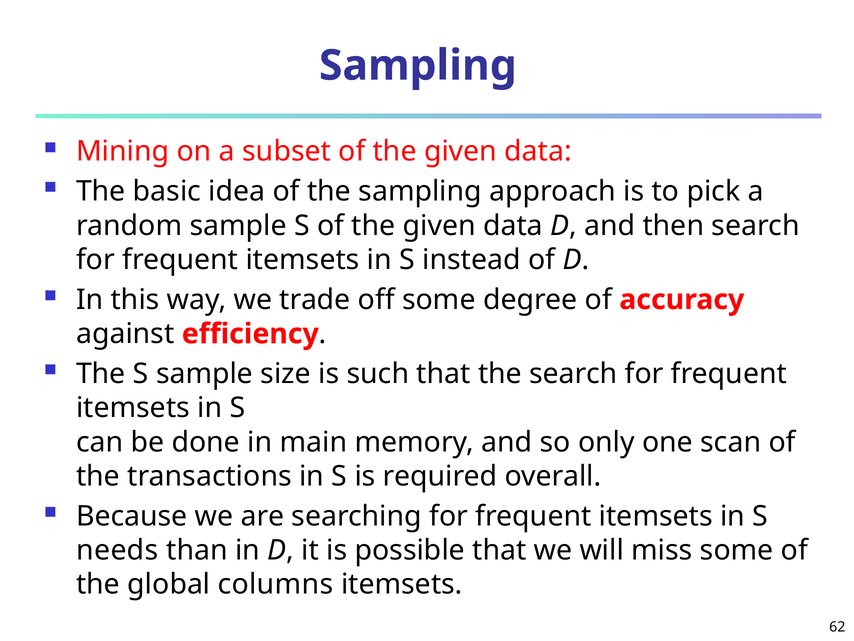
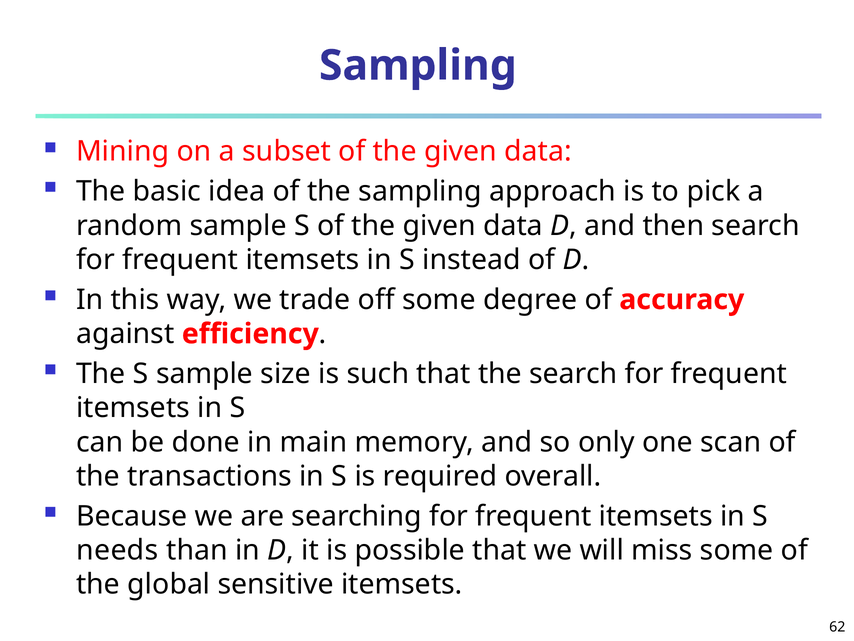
columns: columns -> sensitive
